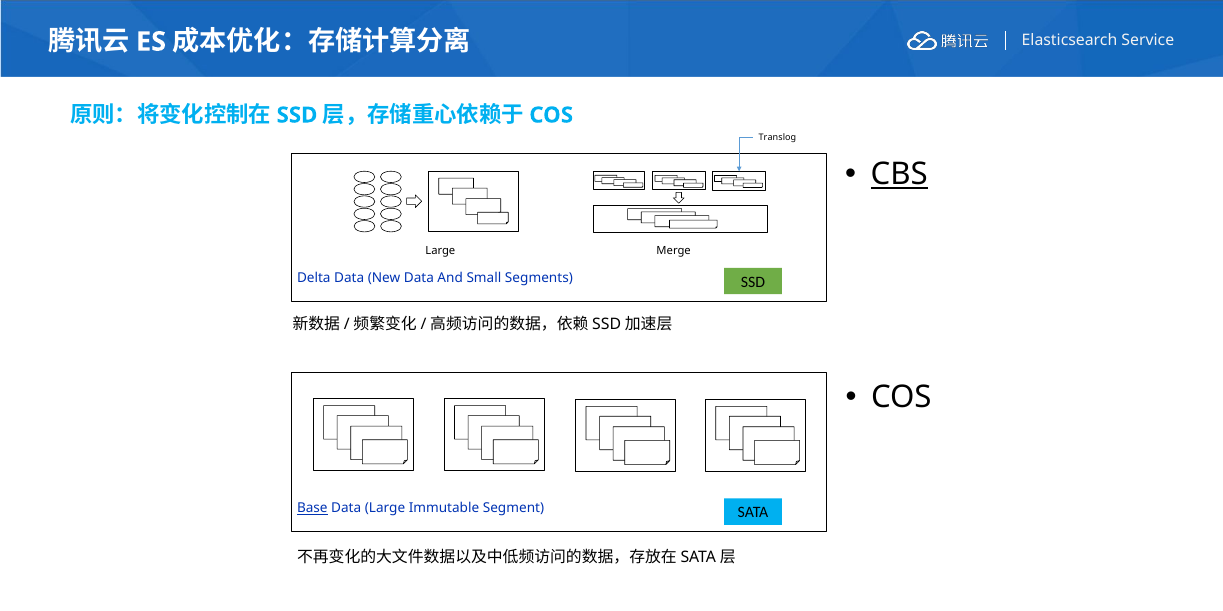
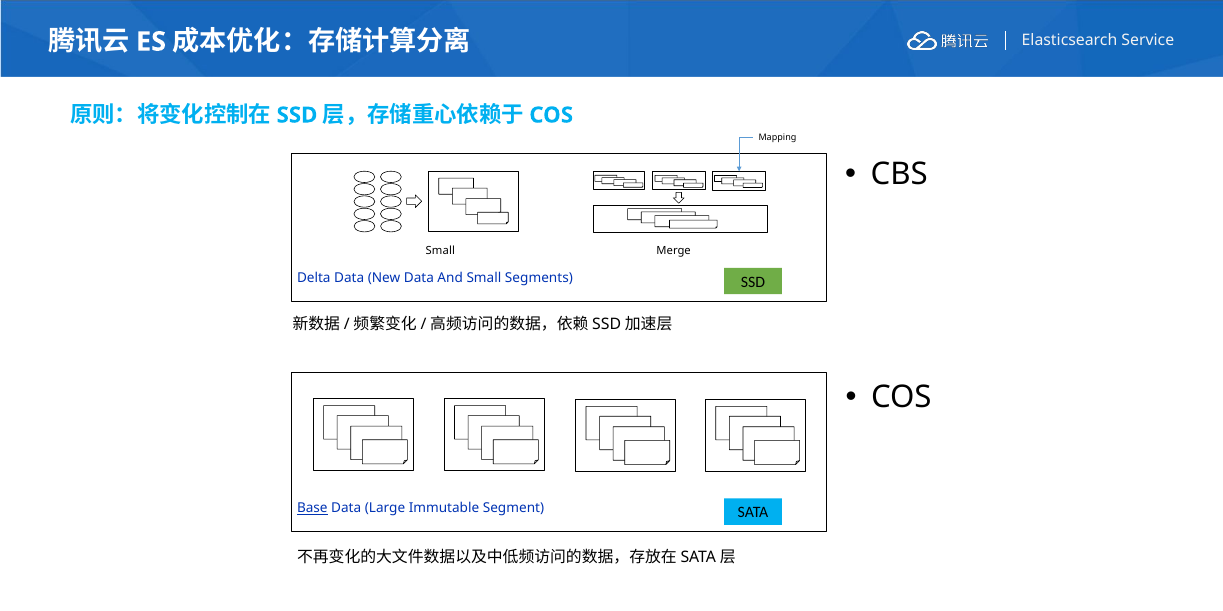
Translog: Translog -> Mapping
CBS underline: present -> none
Large at (440, 251): Large -> Small
